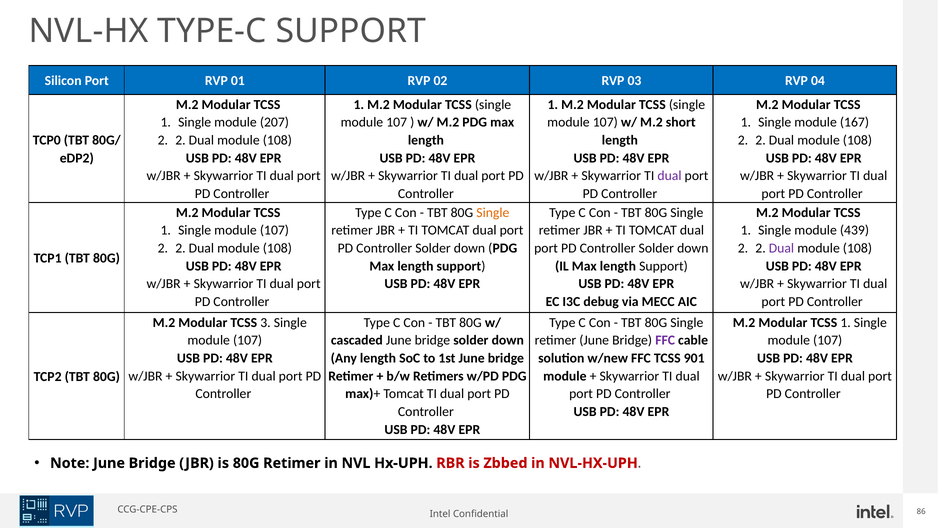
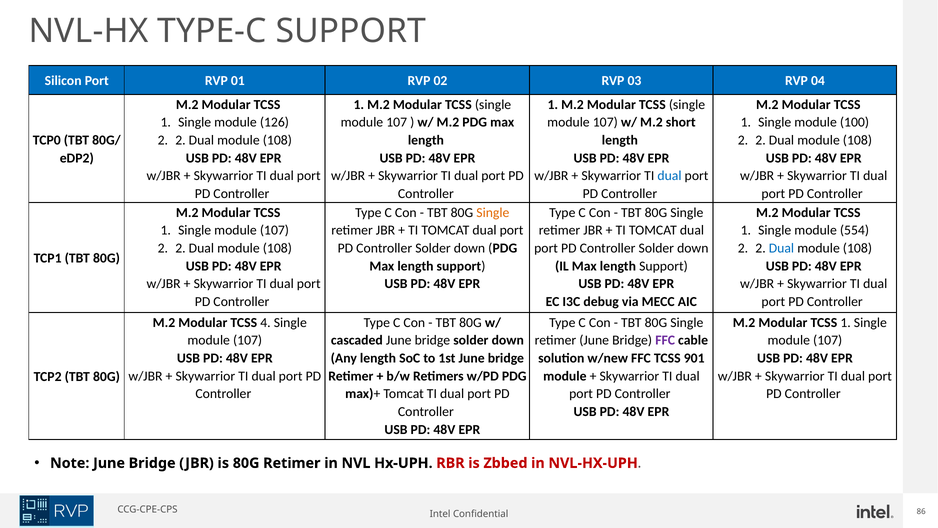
207: 207 -> 126
167: 167 -> 100
dual at (669, 176) colour: purple -> blue
439: 439 -> 554
Dual at (781, 248) colour: purple -> blue
3: 3 -> 4
